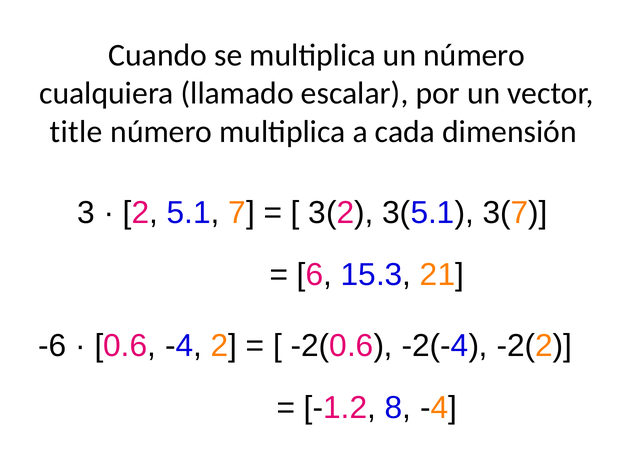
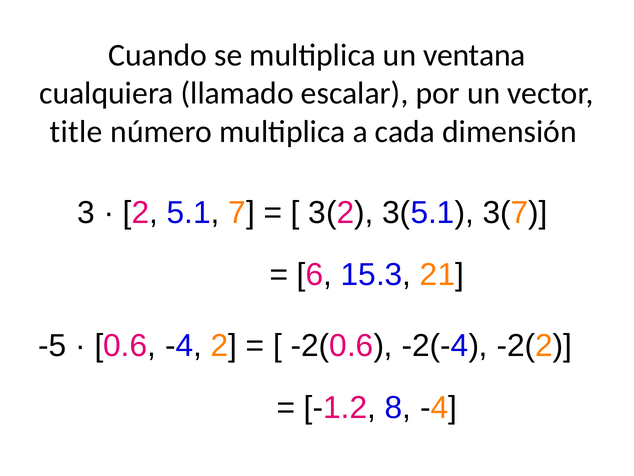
un número: número -> ventana
-6: -6 -> -5
